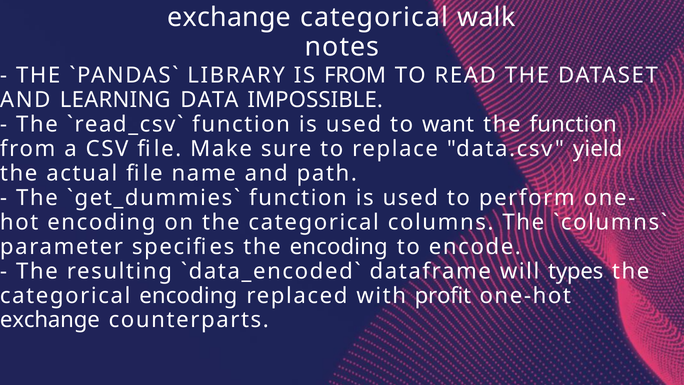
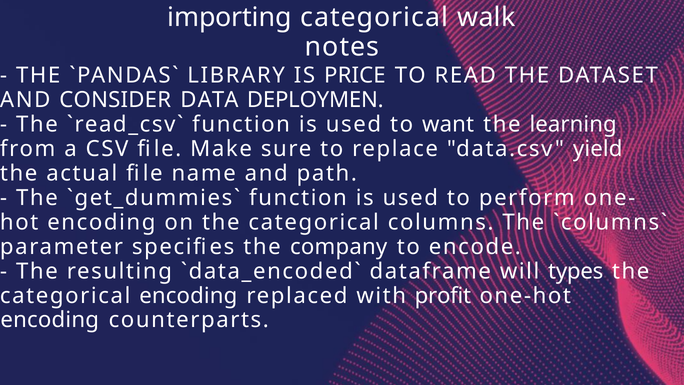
exchange at (229, 17): exchange -> importing
IS FROM: FROM -> PRICE
LEARNING: LEARNING -> CONSIDER
IMPOSSIBLE: IMPOSSIBLE -> DEPLOYMEN
the function: function -> learning
the encoding: encoding -> company
exchange at (50, 320): exchange -> encoding
